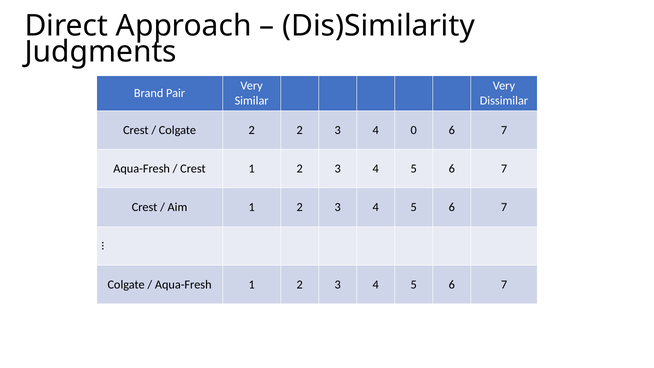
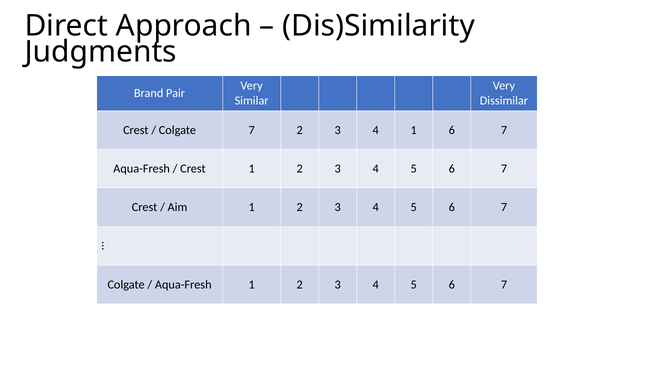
Colgate 2: 2 -> 7
4 0: 0 -> 1
